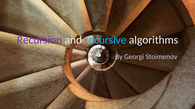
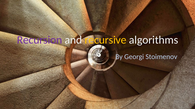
recursive colour: light blue -> yellow
